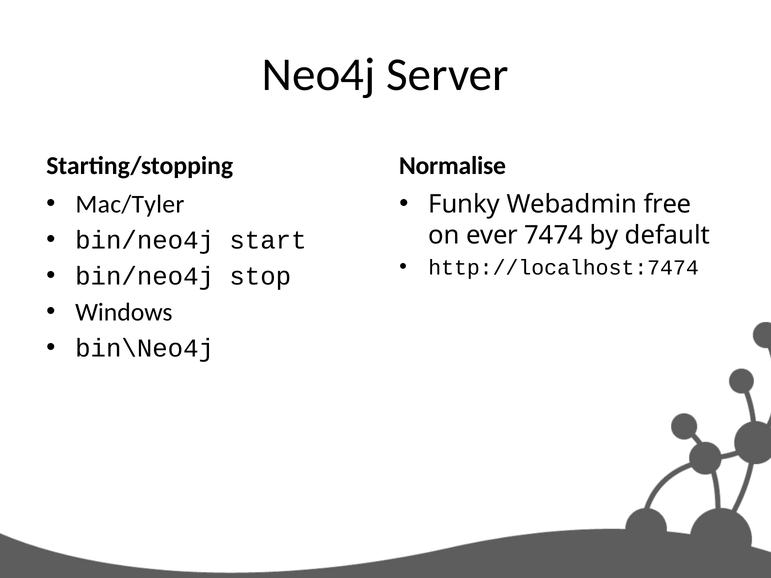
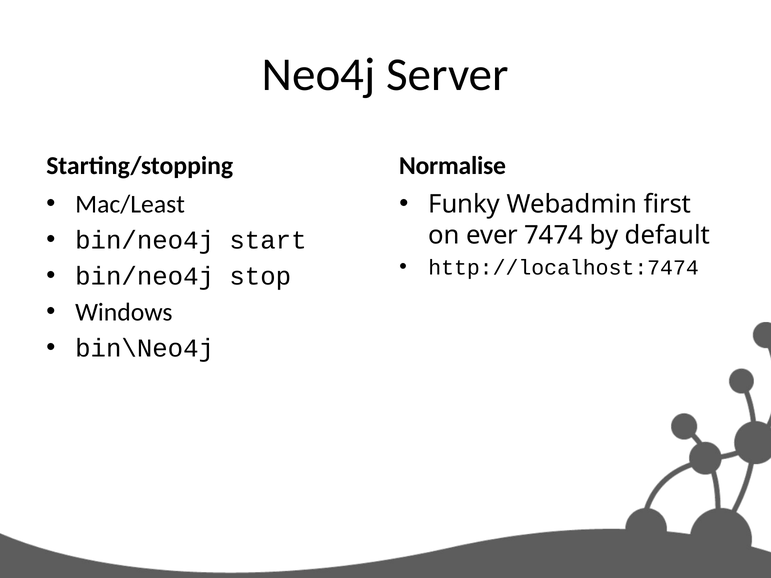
Mac/Tyler: Mac/Tyler -> Mac/Least
free: free -> first
